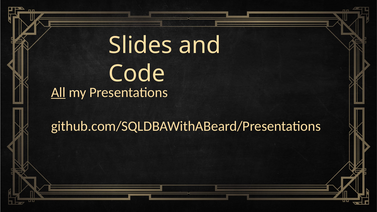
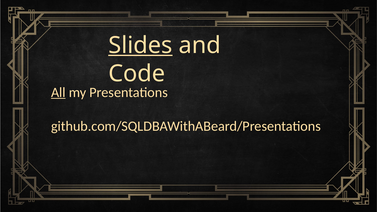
Slides underline: none -> present
